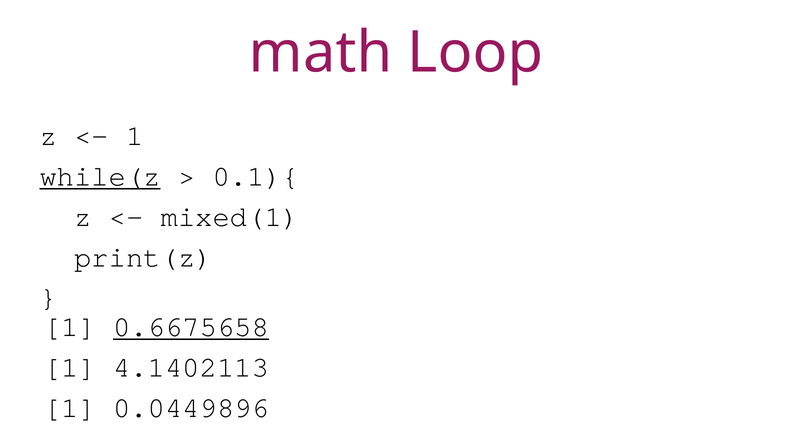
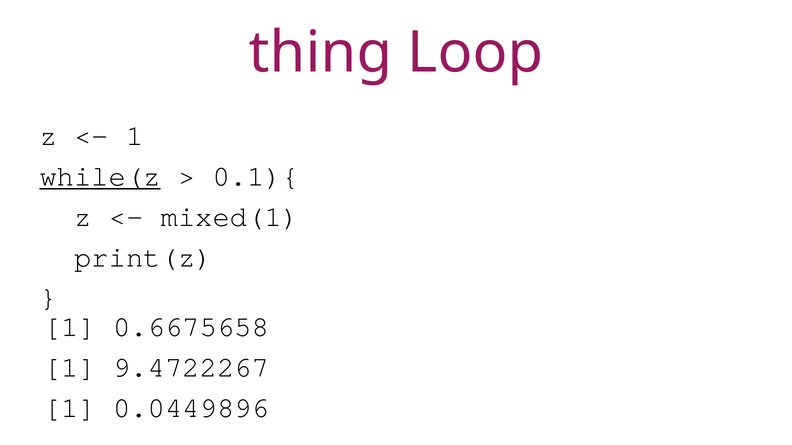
math: math -> thing
0.6675658 underline: present -> none
4.1402113: 4.1402113 -> 9.4722267
